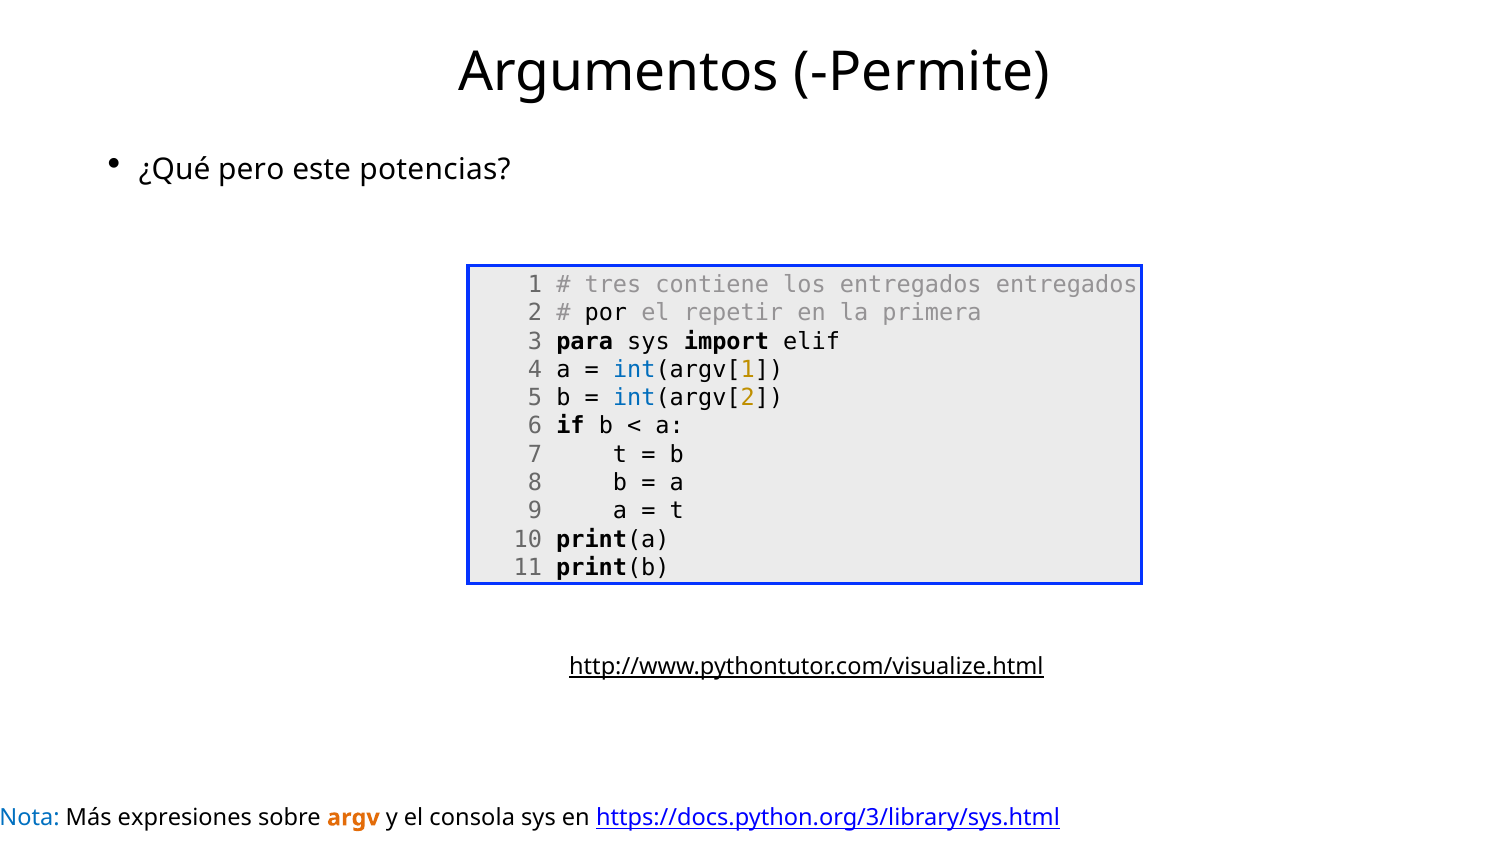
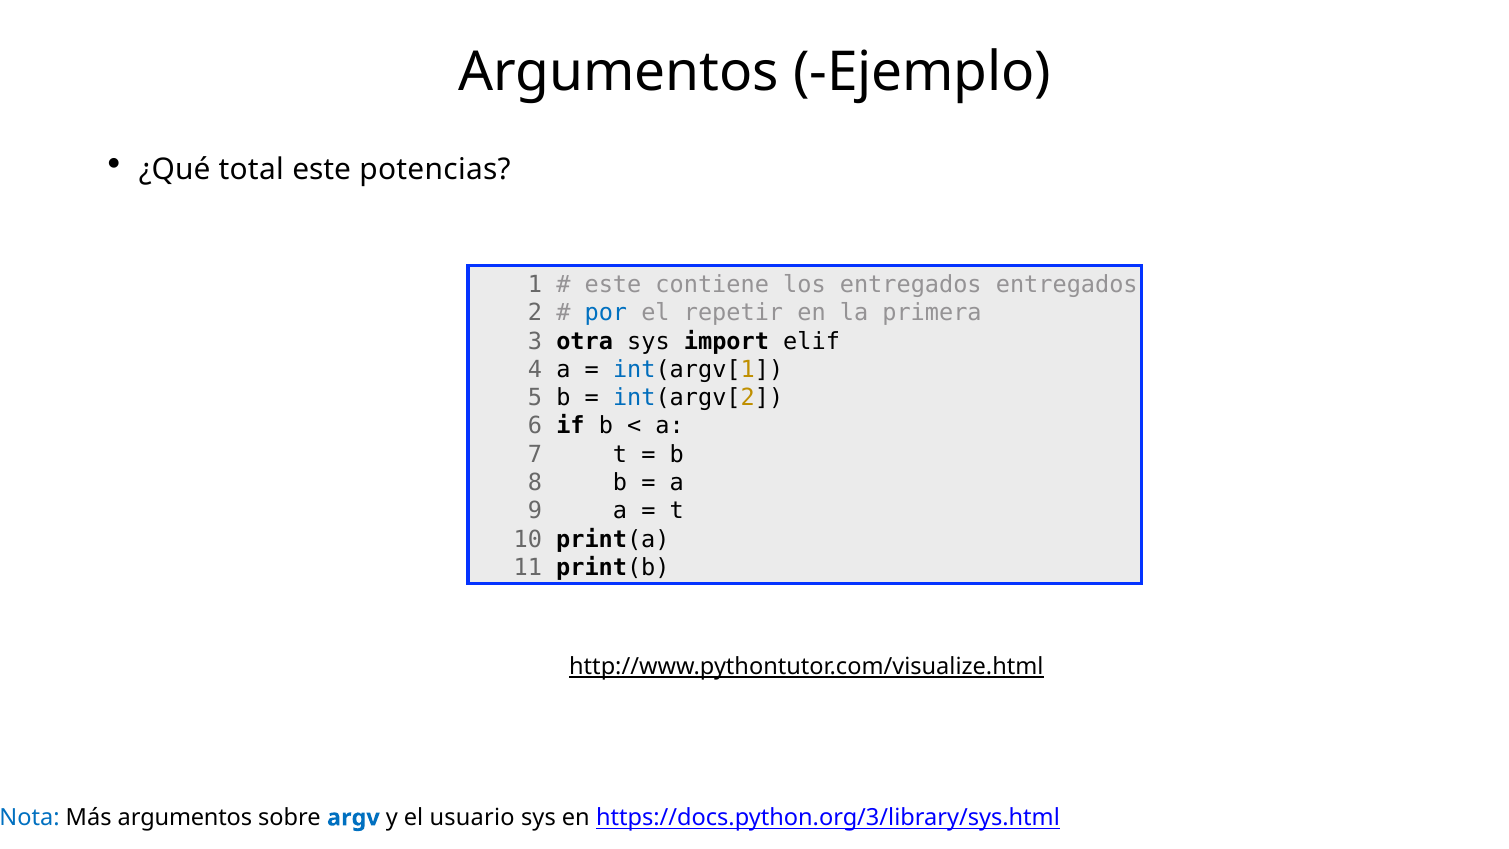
Permite: Permite -> Ejemplo
pero: pero -> total
tres at (613, 285): tres -> este
por colour: black -> blue
para: para -> otra
Más expresiones: expresiones -> argumentos
argv colour: orange -> blue
consola: consola -> usuario
